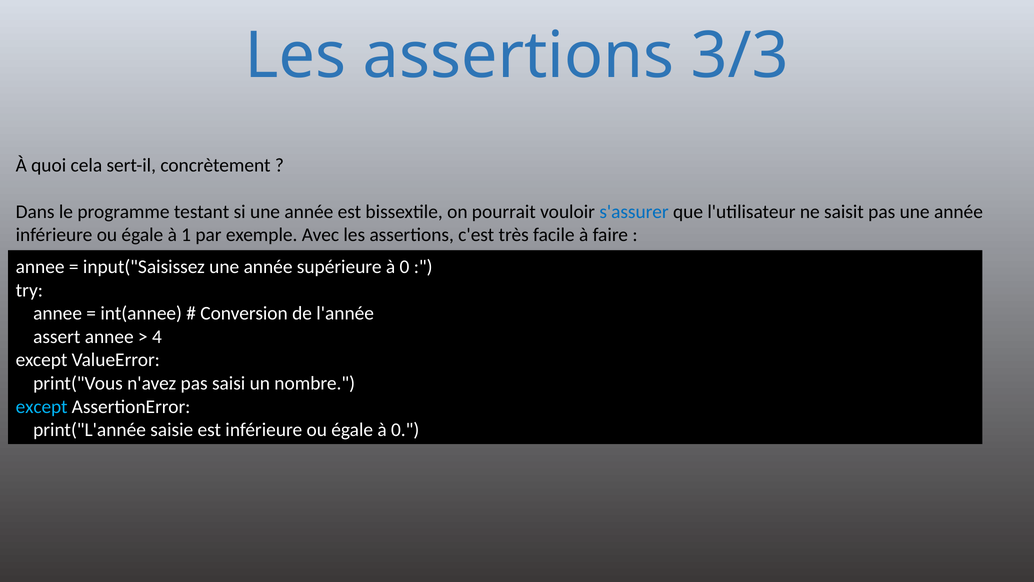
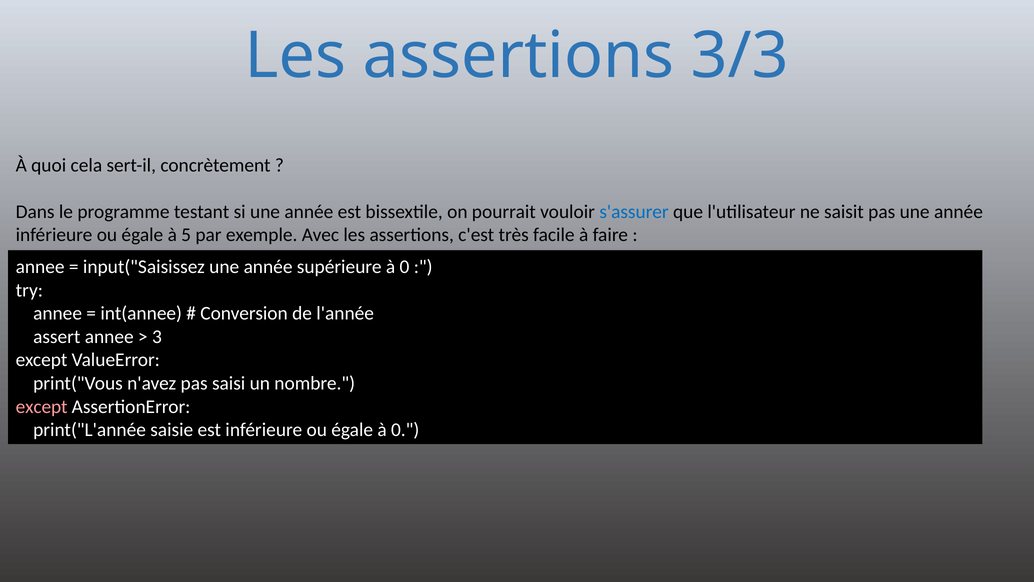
1: 1 -> 5
4: 4 -> 3
except at (42, 406) colour: light blue -> pink
